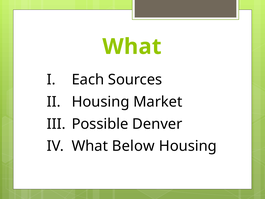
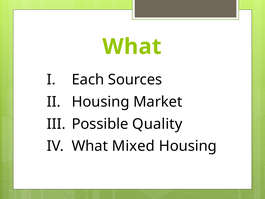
Denver: Denver -> Quality
Below: Below -> Mixed
